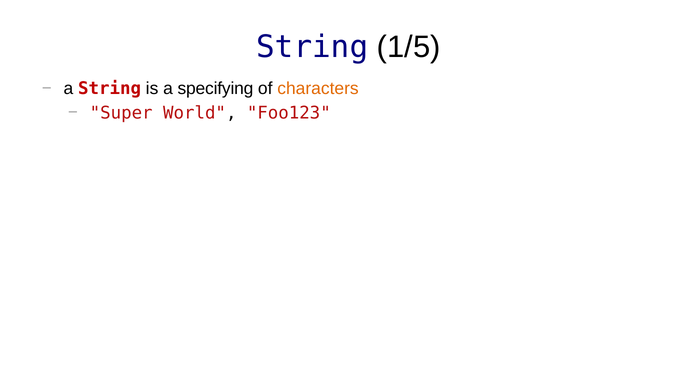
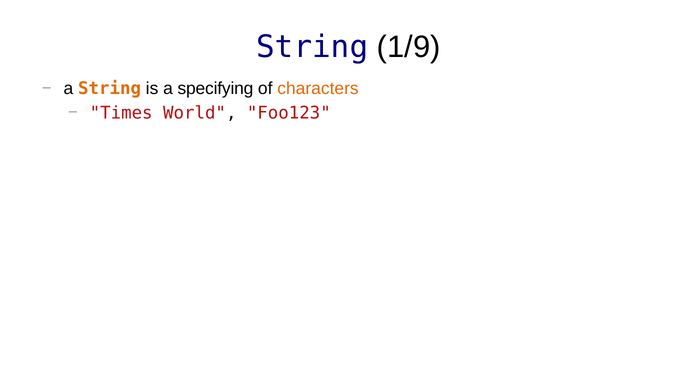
1/5: 1/5 -> 1/9
String at (110, 89) colour: red -> orange
Super: Super -> Times
